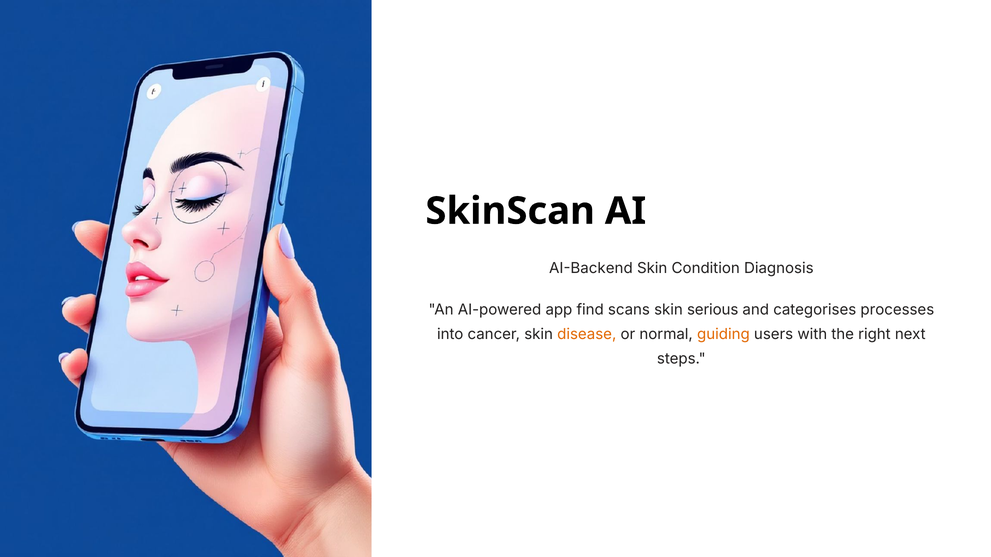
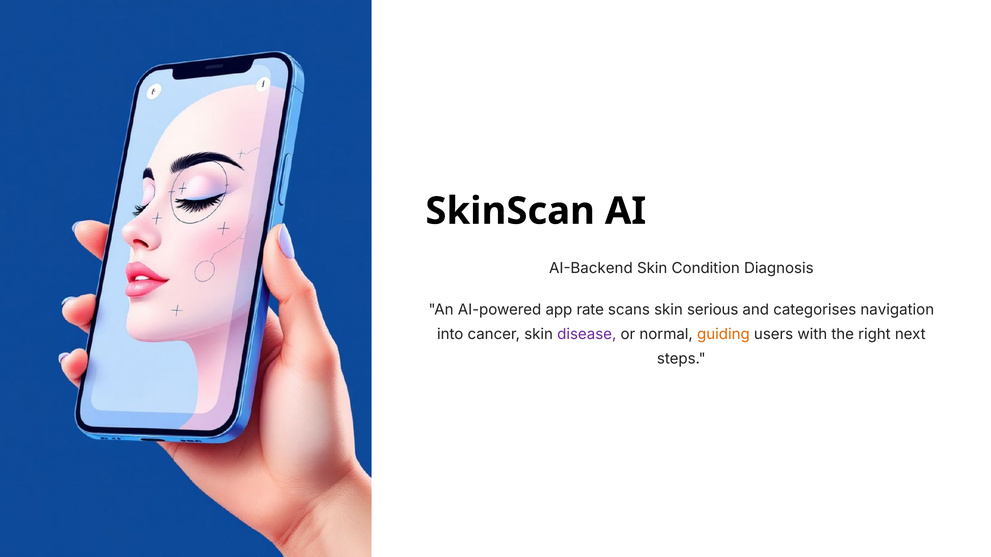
find: find -> rate
processes: processes -> navigation
disease colour: orange -> purple
